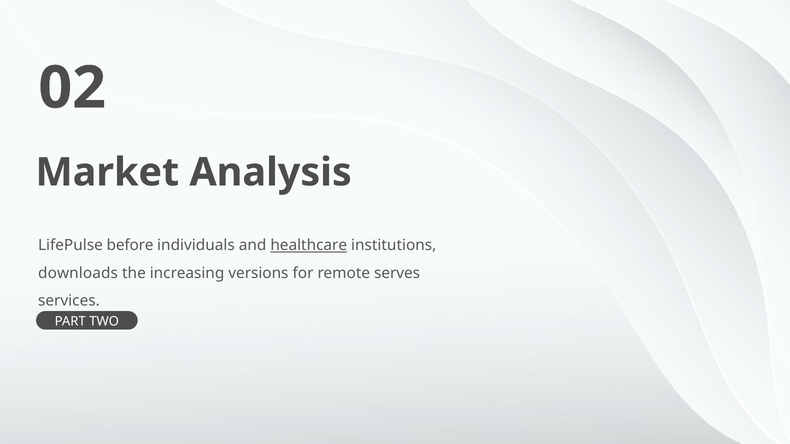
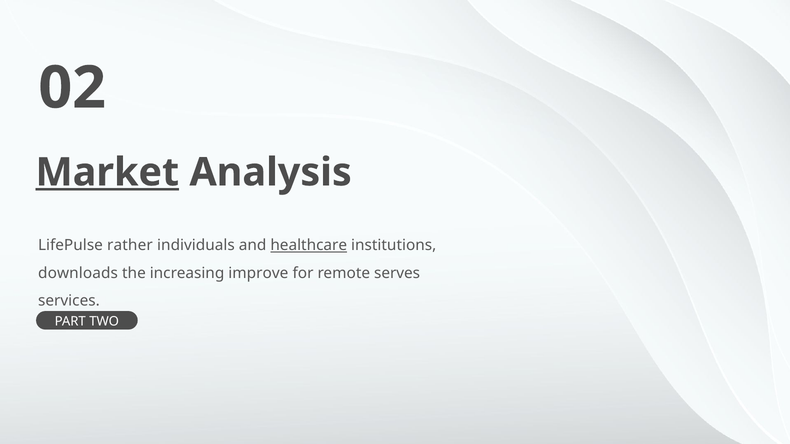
Market underline: none -> present
before: before -> rather
versions: versions -> improve
